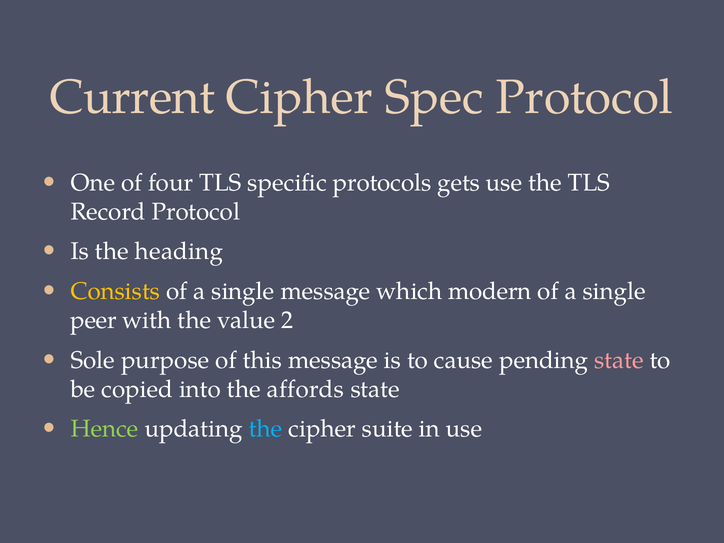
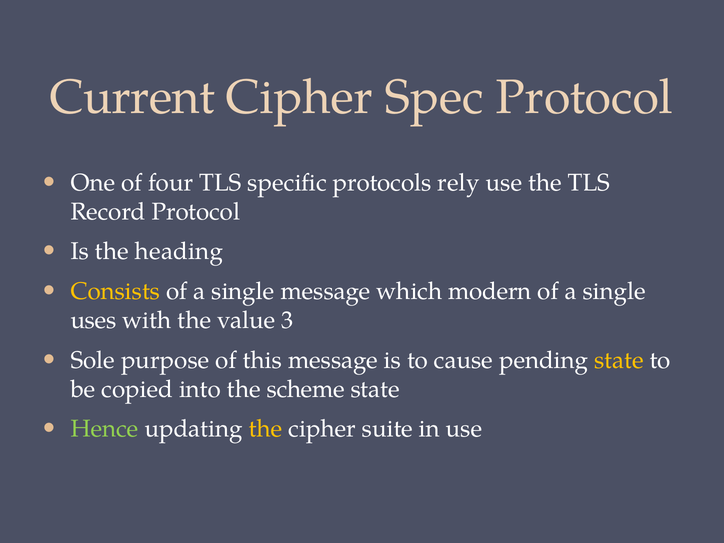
gets: gets -> rely
peer: peer -> uses
2: 2 -> 3
state at (619, 360) colour: pink -> yellow
affords: affords -> scheme
the at (266, 429) colour: light blue -> yellow
